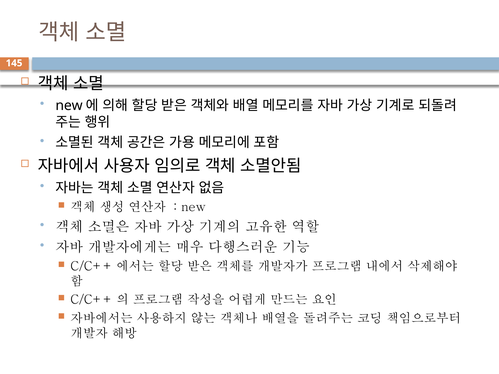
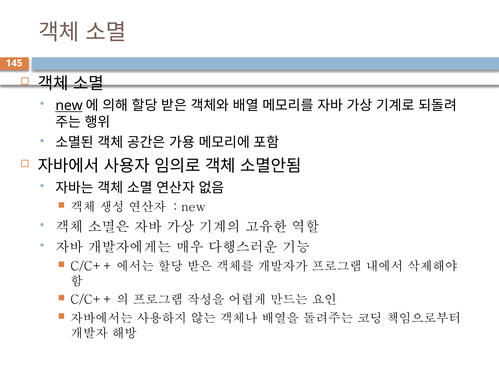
new at (69, 106) underline: none -> present
